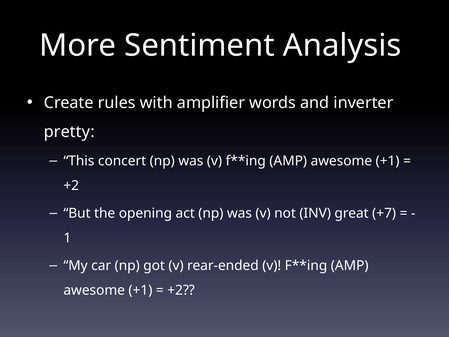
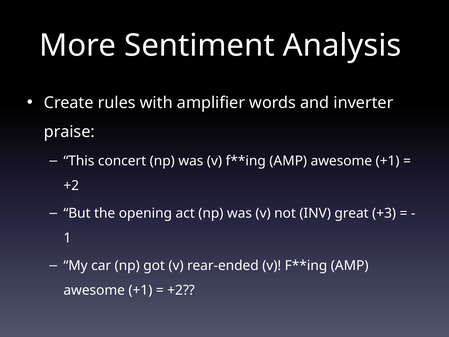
pretty: pretty -> praise
+7: +7 -> +3
